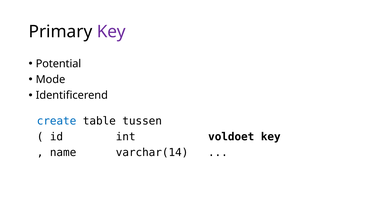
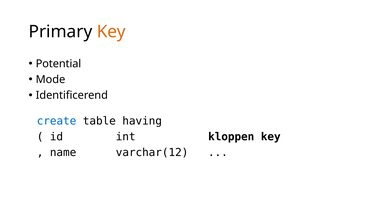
Key at (111, 32) colour: purple -> orange
tussen: tussen -> having
voldoet: voldoet -> kloppen
varchar(14: varchar(14 -> varchar(12
